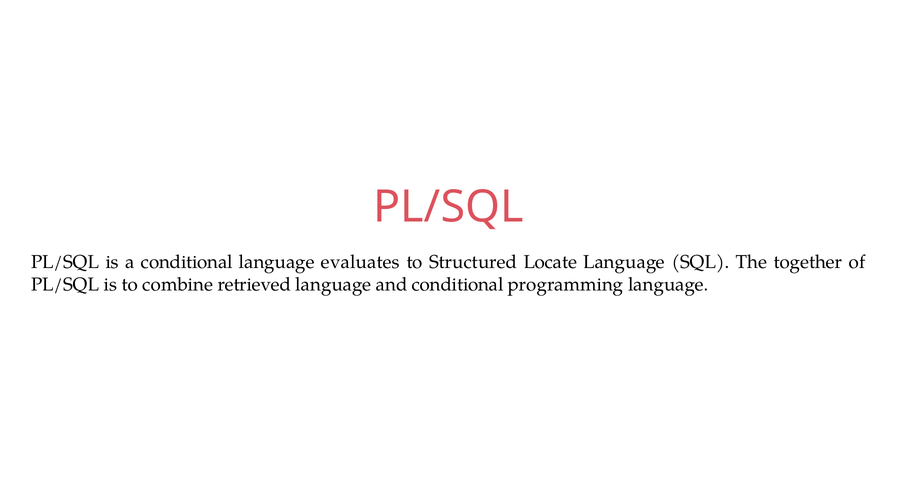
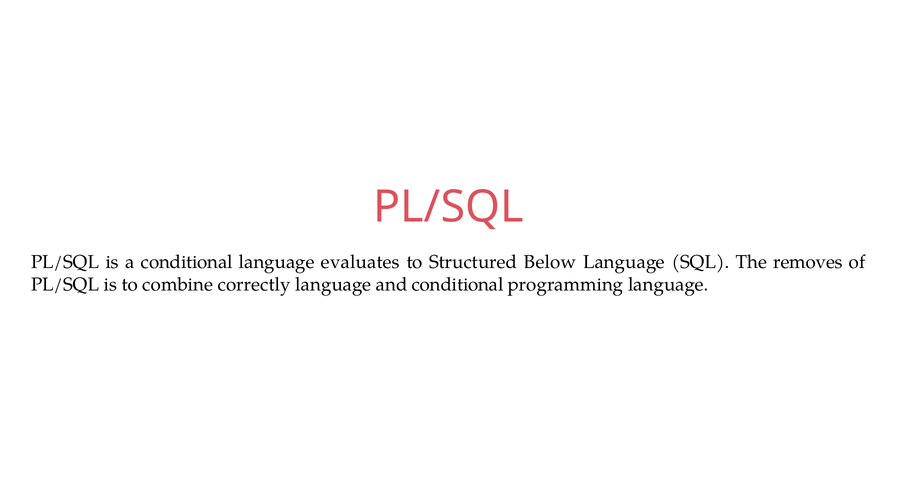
Locate: Locate -> Below
together: together -> removes
retrieved: retrieved -> correctly
